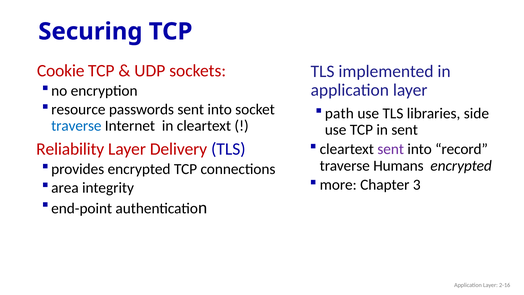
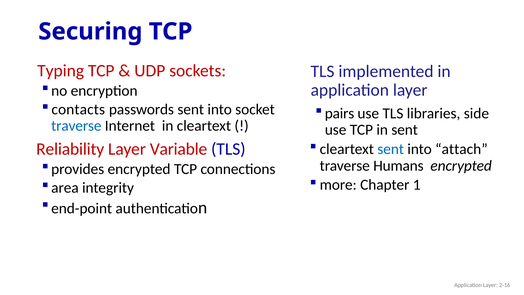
Cookie: Cookie -> Typing
resource: resource -> contacts
path: path -> pairs
sent at (391, 149) colour: purple -> blue
record: record -> attach
Delivery: Delivery -> Variable
3: 3 -> 1
